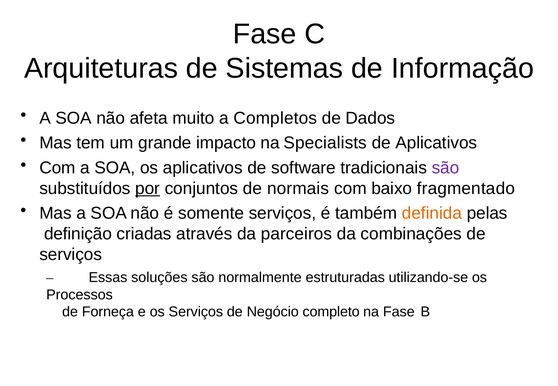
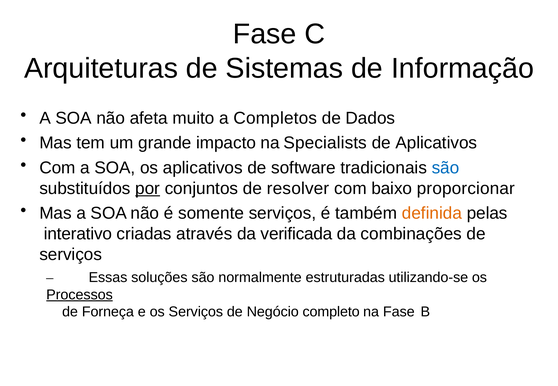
são at (445, 168) colour: purple -> blue
normais: normais -> resolver
fragmentado: fragmentado -> proporcionar
definição: definição -> interativo
parceiros: parceiros -> verificada
Processos underline: none -> present
